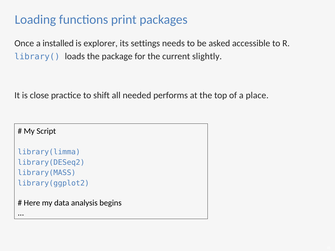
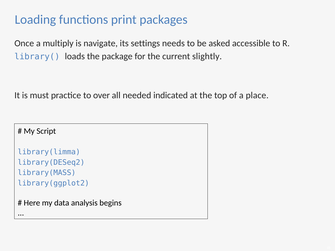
installed: installed -> multiply
explorer: explorer -> navigate
close: close -> must
shift: shift -> over
performs: performs -> indicated
